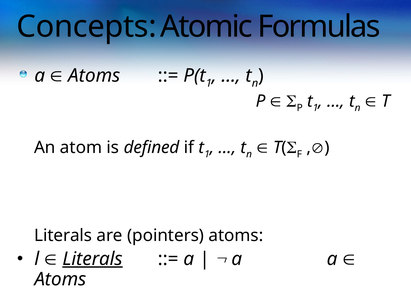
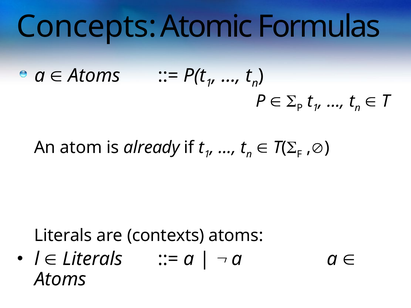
defined: defined -> already
pointers: pointers -> contexts
Literals at (93, 259) underline: present -> none
